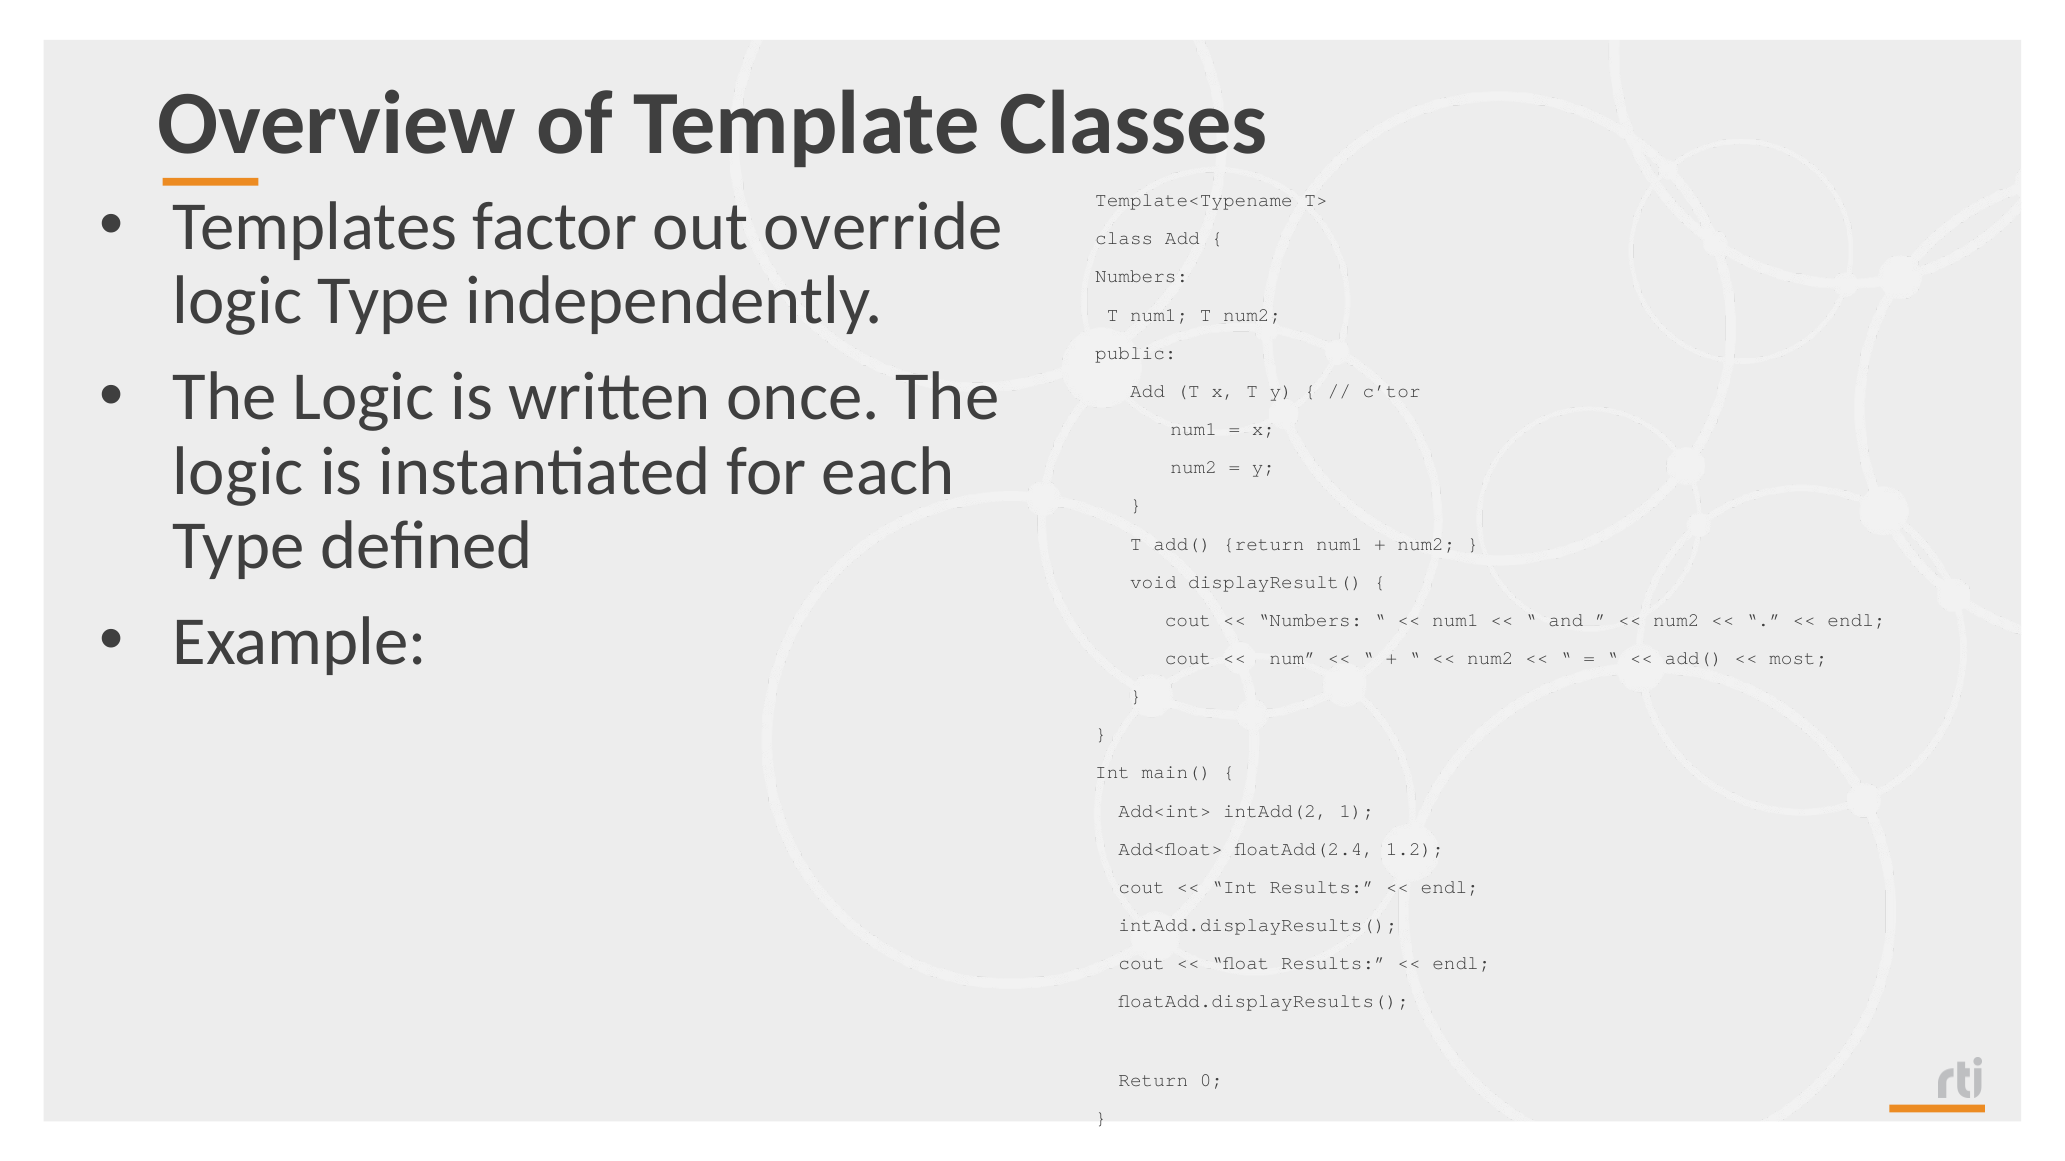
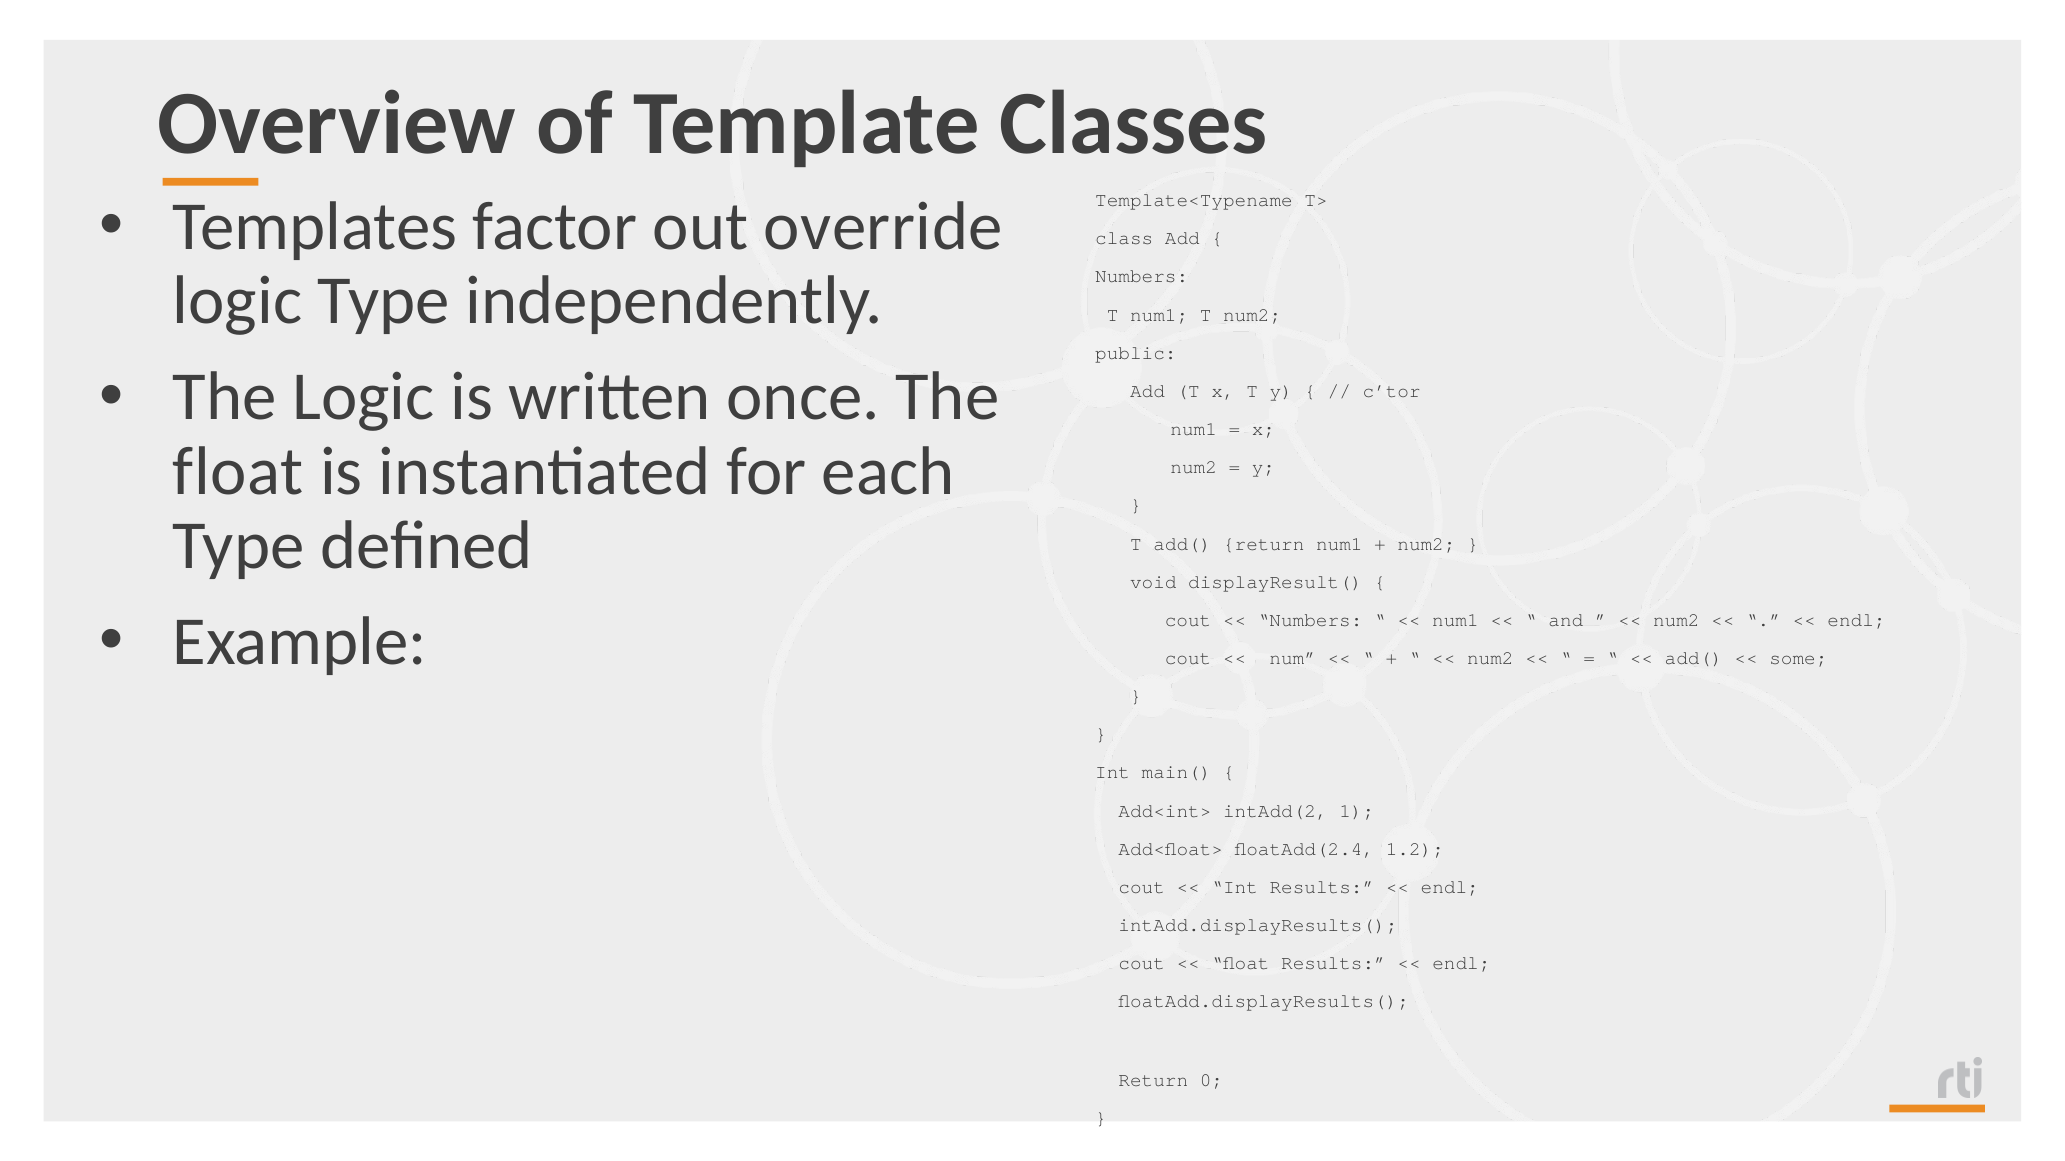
logic at (238, 472): logic -> float
most: most -> some
